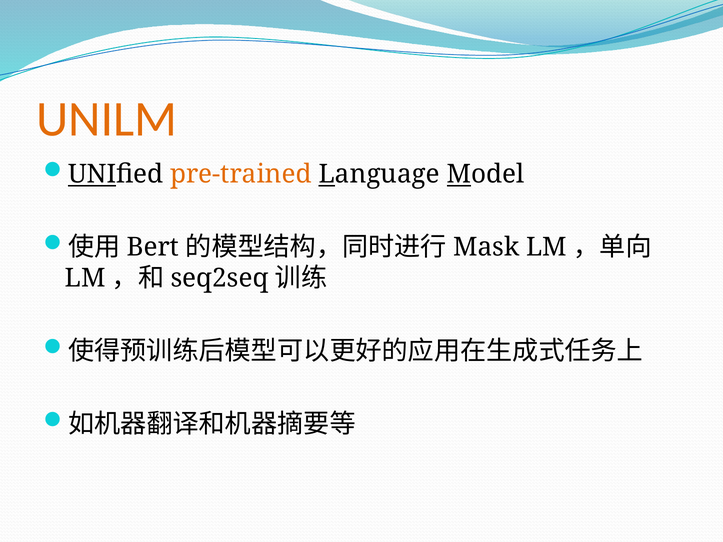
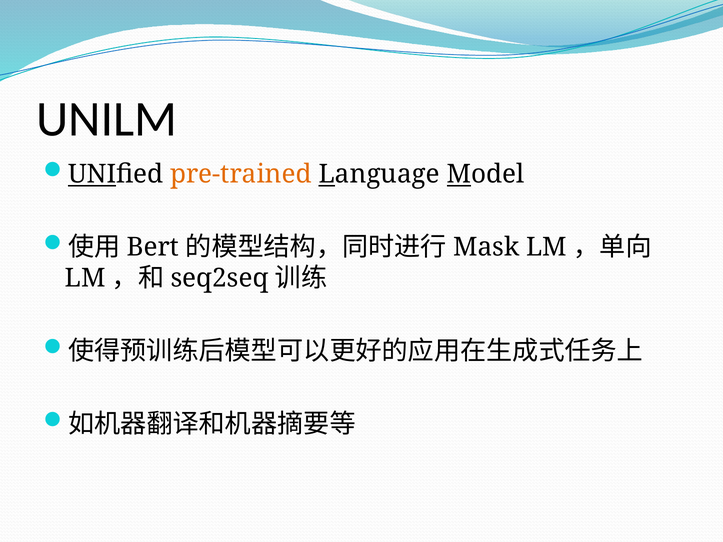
UNILM colour: orange -> black
